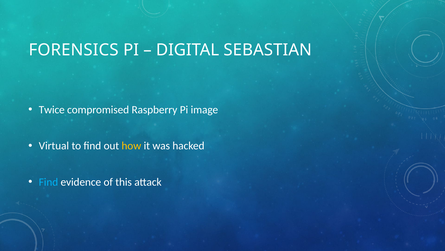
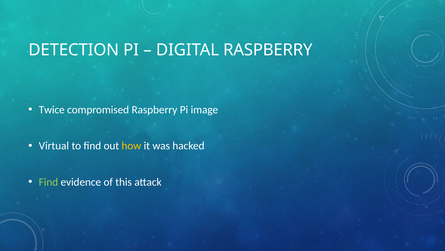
FORENSICS: FORENSICS -> DETECTION
DIGITAL SEBASTIAN: SEBASTIAN -> RASPBERRY
Find at (48, 182) colour: light blue -> light green
